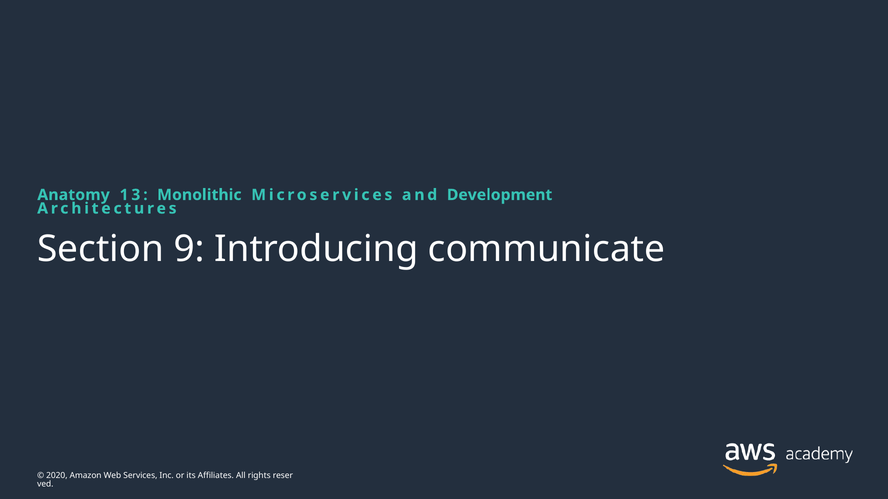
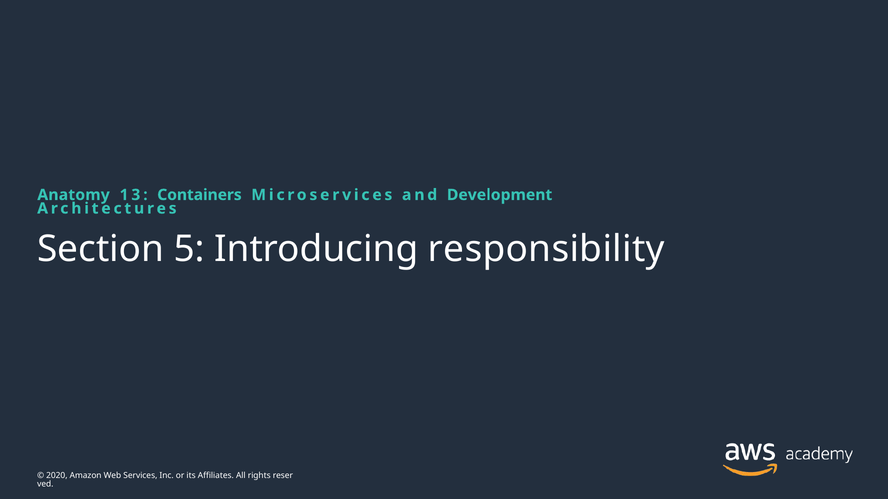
Monolithic: Monolithic -> Containers
9: 9 -> 5
communicate: communicate -> responsibility
